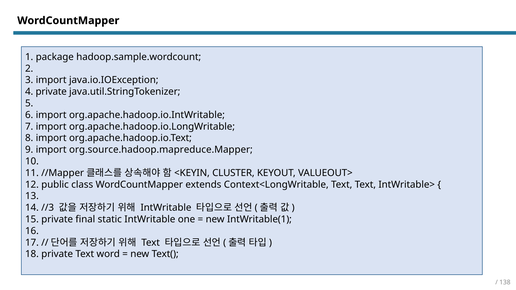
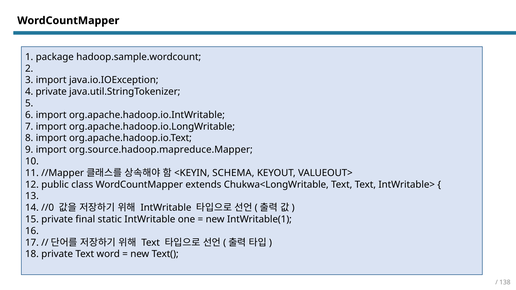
CLUSTER: CLUSTER -> SCHEMA
Context<LongWritable: Context<LongWritable -> Chukwa<LongWritable
//3: //3 -> //0
